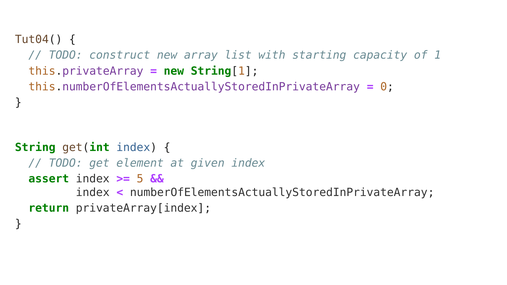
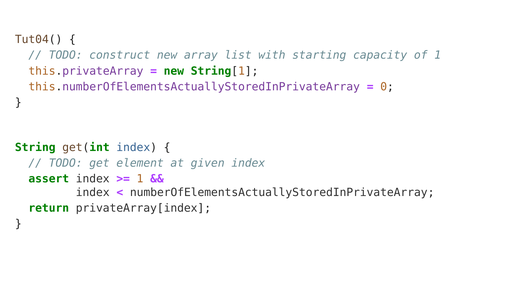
5 at (140, 179): 5 -> 1
